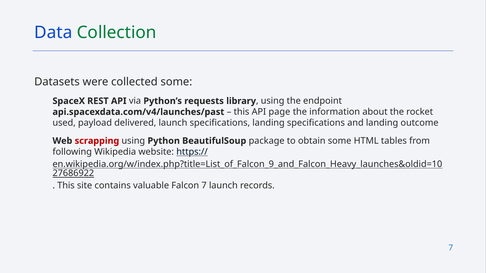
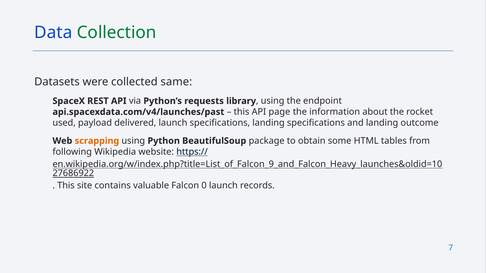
collected some: some -> same
scrapping colour: red -> orange
Falcon 7: 7 -> 0
